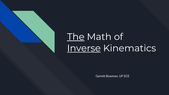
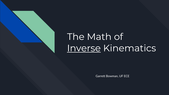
The underline: present -> none
